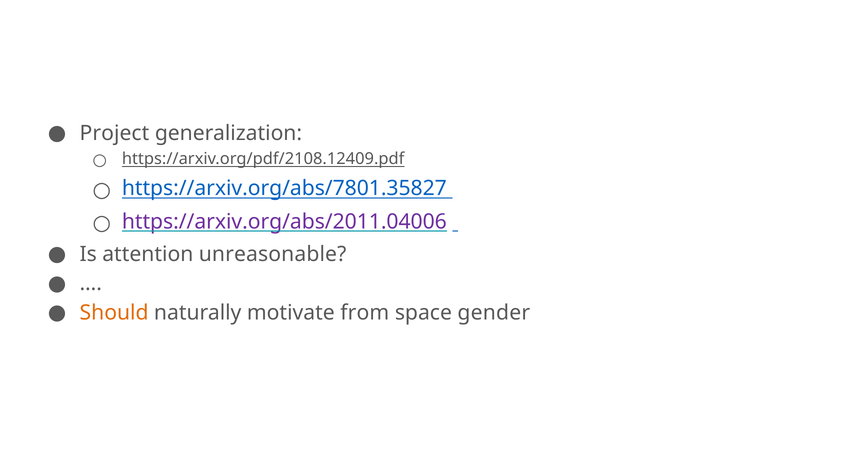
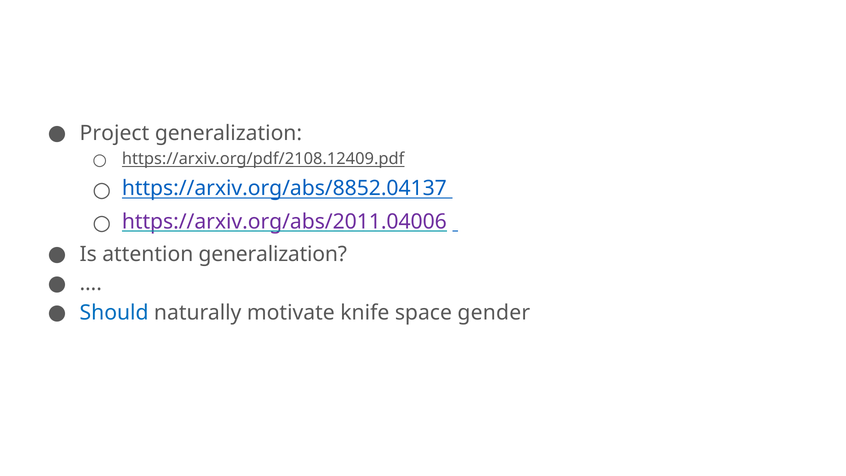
https://arxiv.org/abs/7801.35827: https://arxiv.org/abs/7801.35827 -> https://arxiv.org/abs/8852.04137
attention unreasonable: unreasonable -> generalization
Should colour: orange -> blue
from: from -> knife
